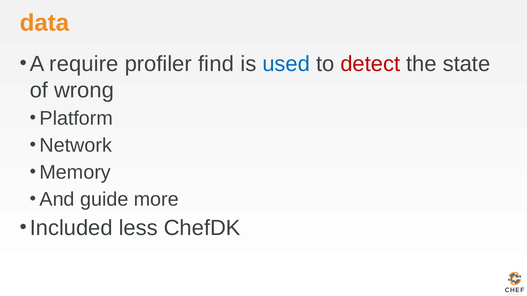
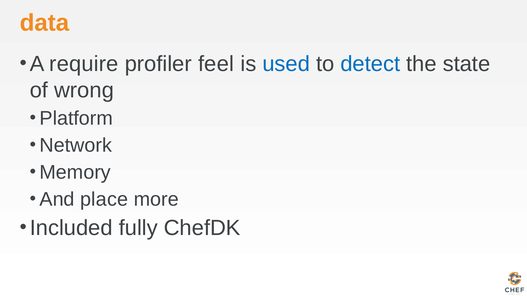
find: find -> feel
detect colour: red -> blue
guide: guide -> place
less: less -> fully
